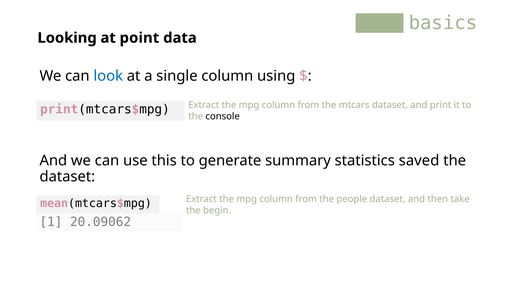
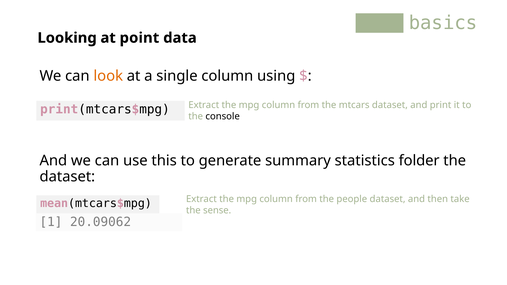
look colour: blue -> orange
saved: saved -> folder
begin: begin -> sense
